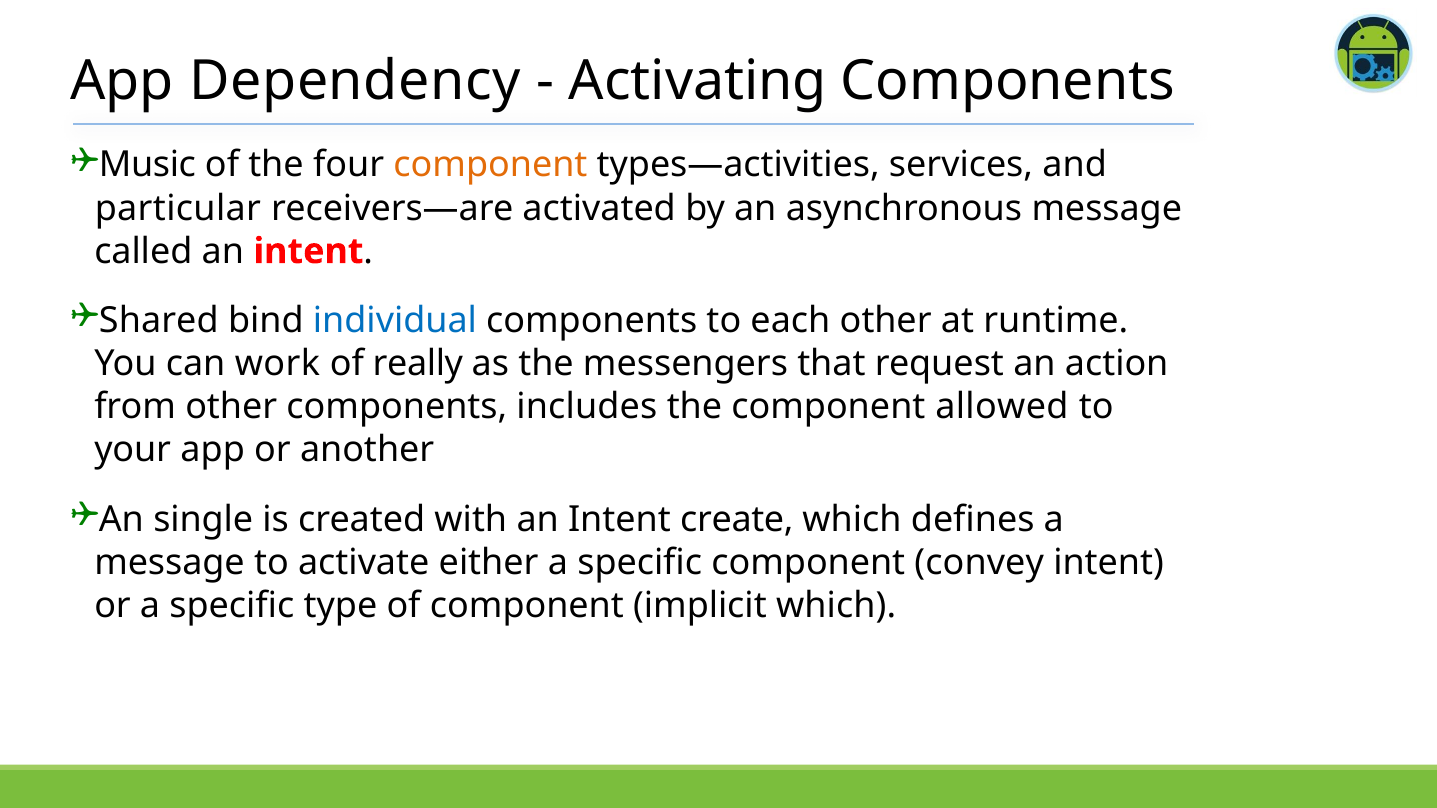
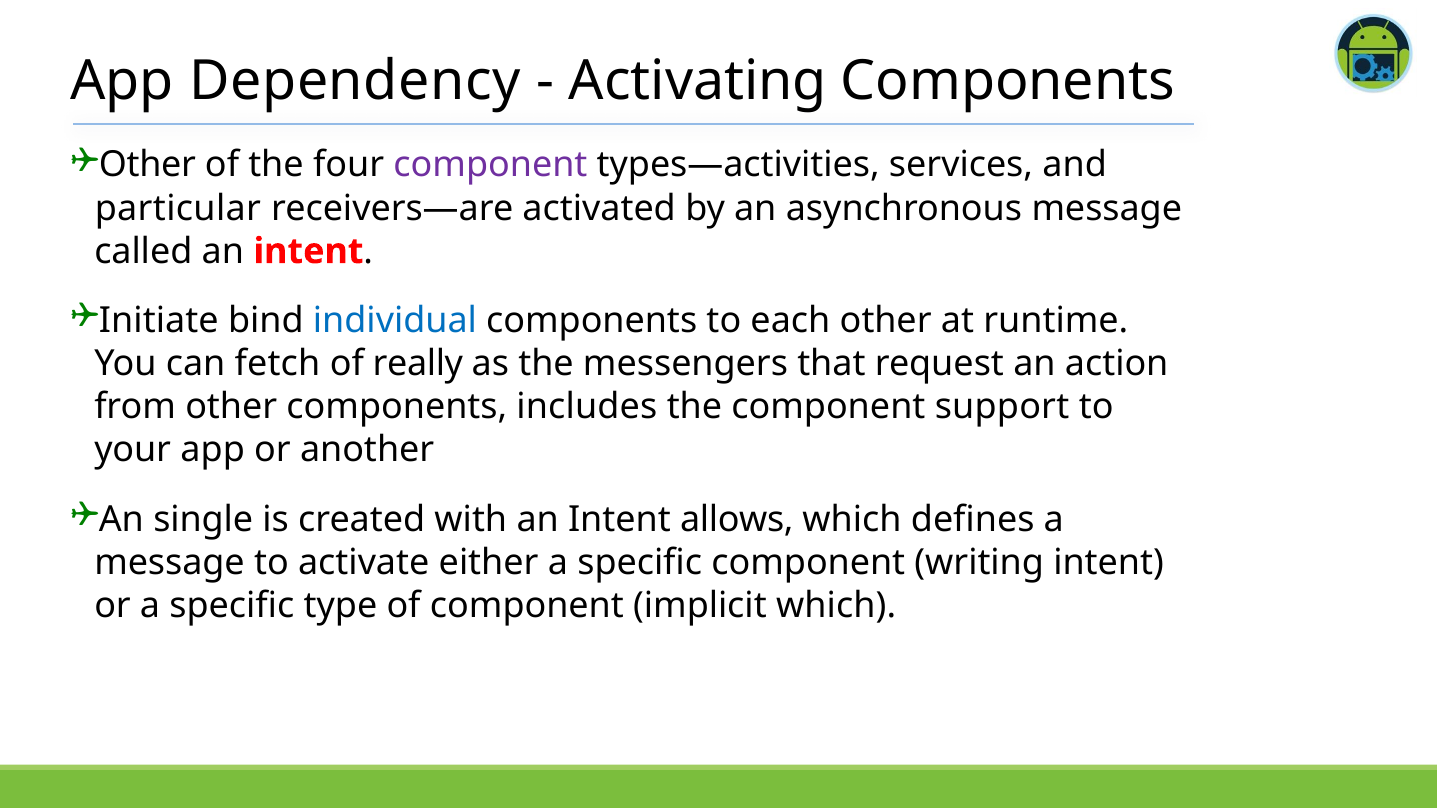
Music at (147, 165): Music -> Other
component at (490, 165) colour: orange -> purple
Shared: Shared -> Initiate
work: work -> fetch
allowed: allowed -> support
create: create -> allows
convey: convey -> writing
